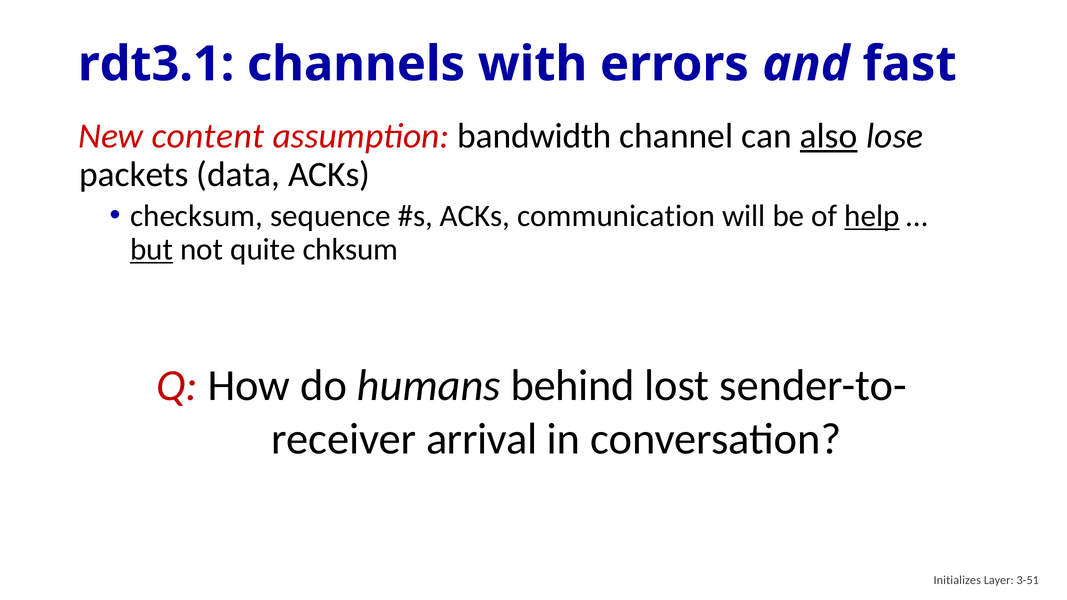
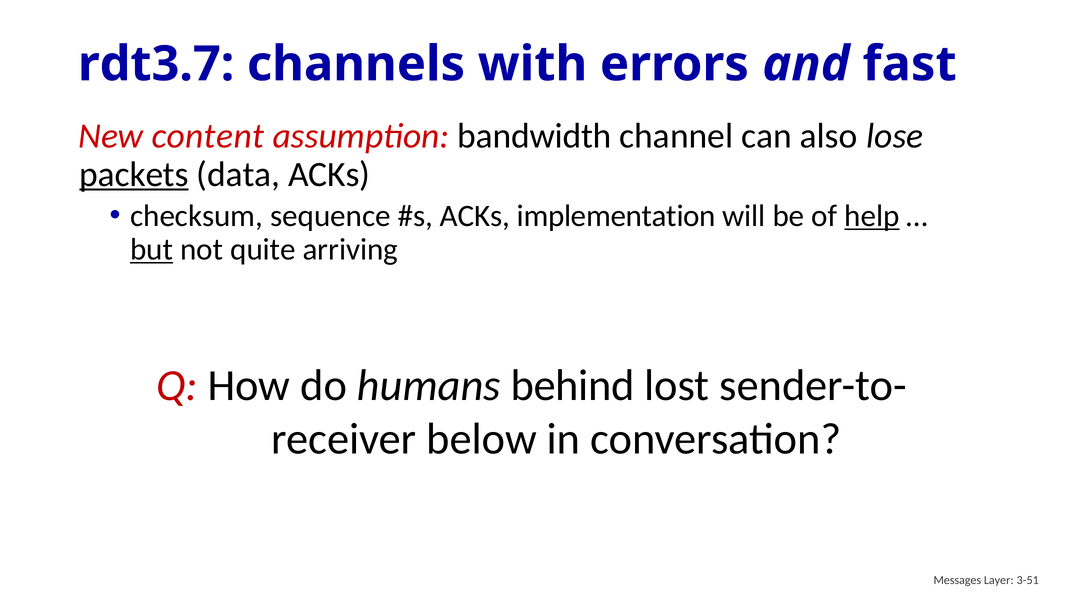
rdt3.1: rdt3.1 -> rdt3.7
also underline: present -> none
packets underline: none -> present
communication: communication -> implementation
chksum: chksum -> arriving
arrival: arrival -> below
Initializes: Initializes -> Messages
